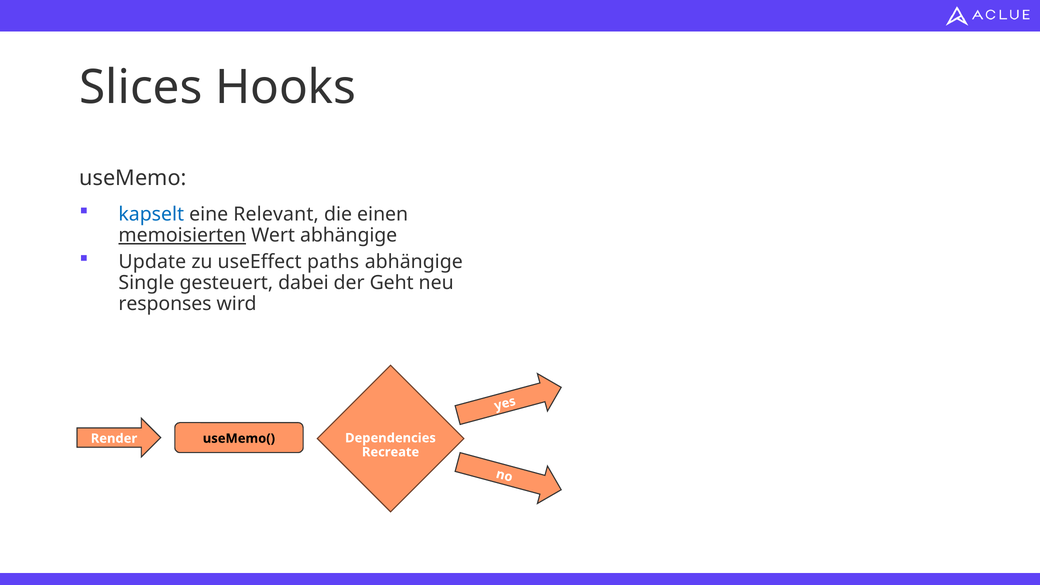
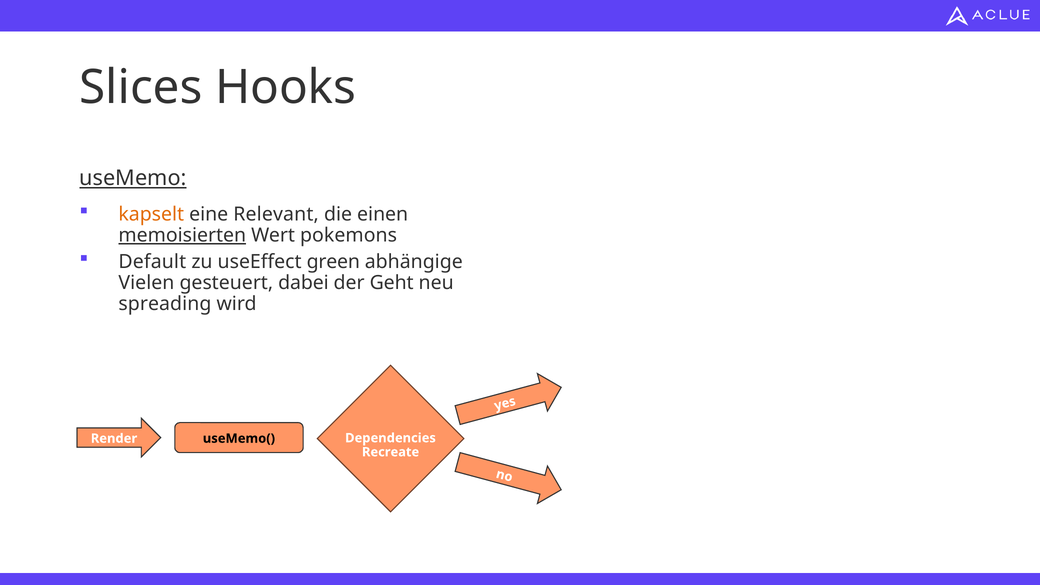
useMemo underline: none -> present
kapselt colour: blue -> orange
Wert abhängige: abhängige -> pokemons
Update: Update -> Default
paths: paths -> green
Single: Single -> Vielen
responses: responses -> spreading
